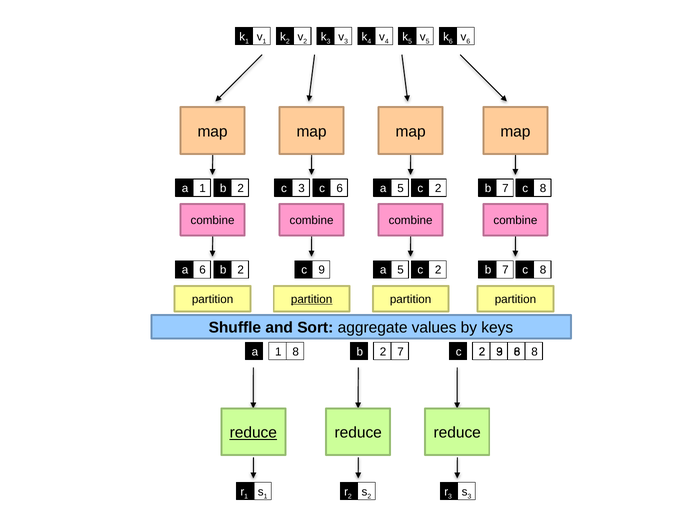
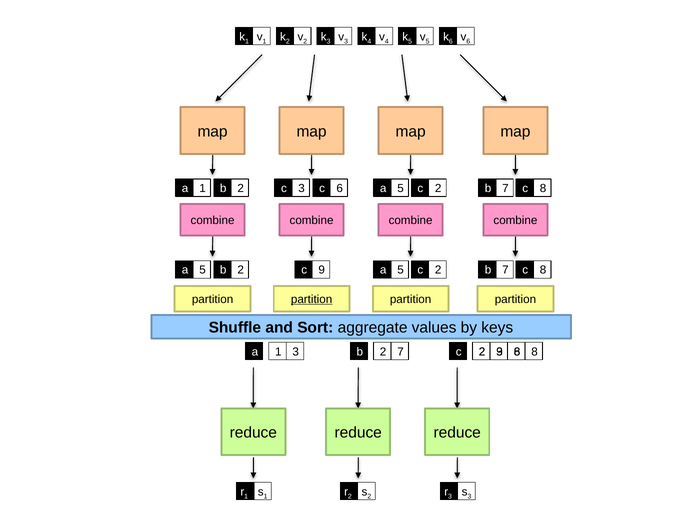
a 6: 6 -> 5
1 8: 8 -> 3
reduce at (253, 432) underline: present -> none
